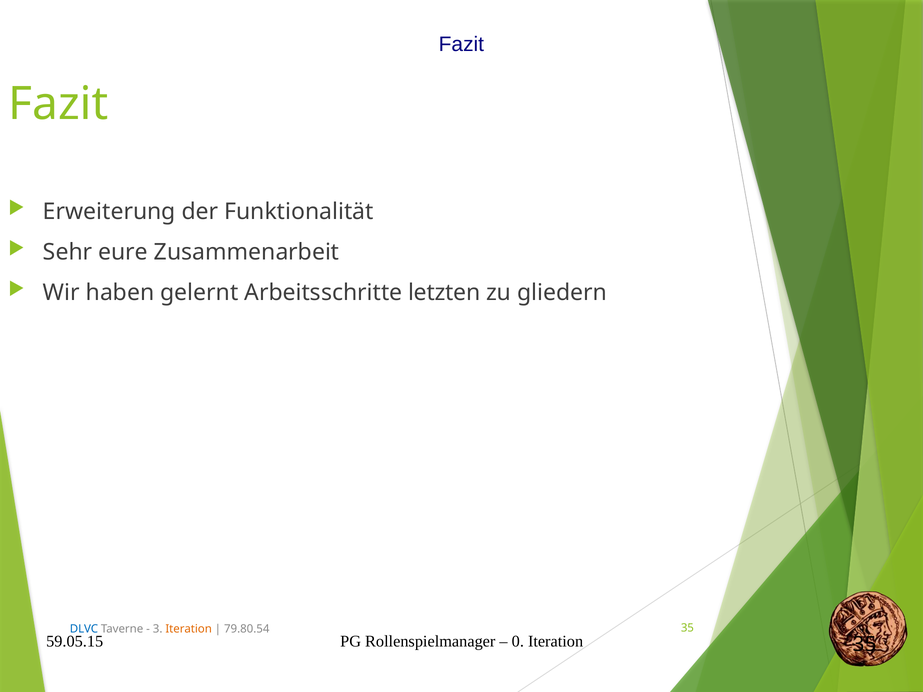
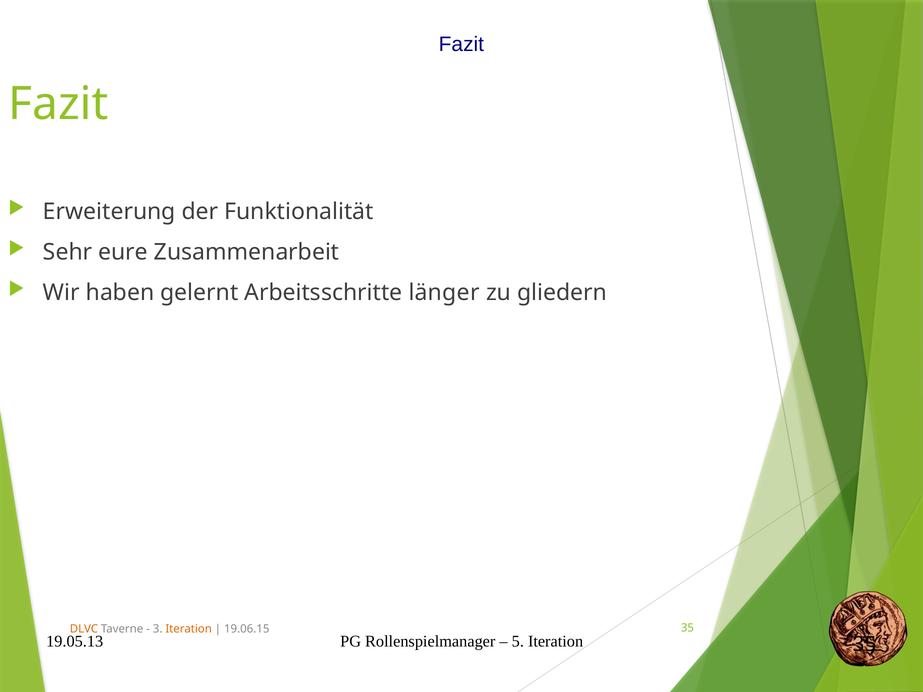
letzten: letzten -> länger
DLVC colour: blue -> orange
79.80.54: 79.80.54 -> 19.06.15
59.05.15: 59.05.15 -> 19.05.13
0: 0 -> 5
